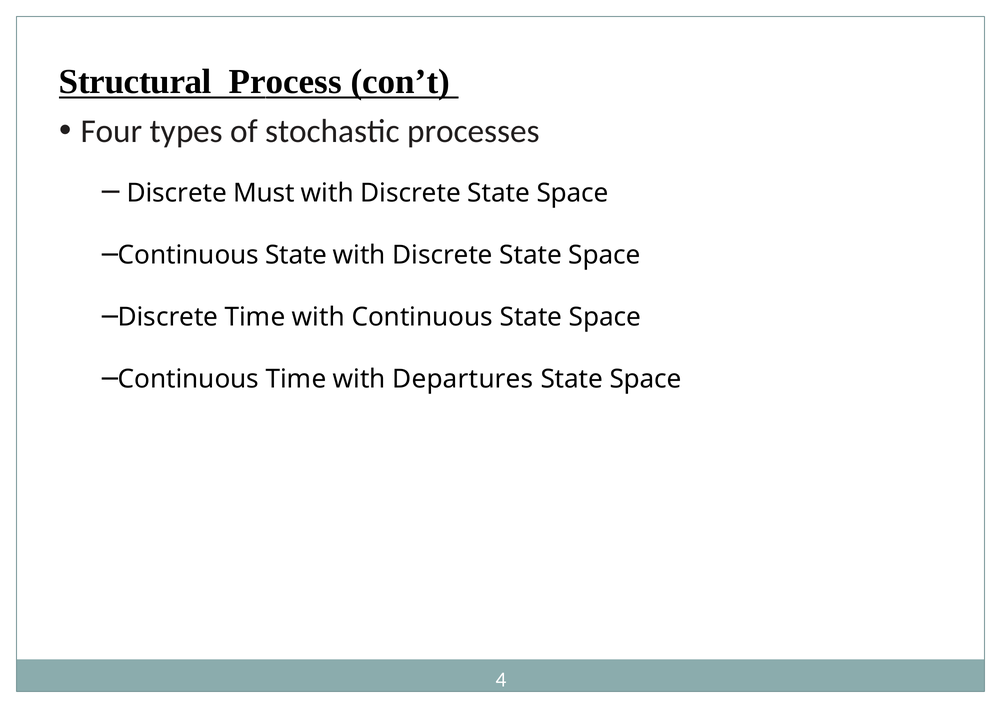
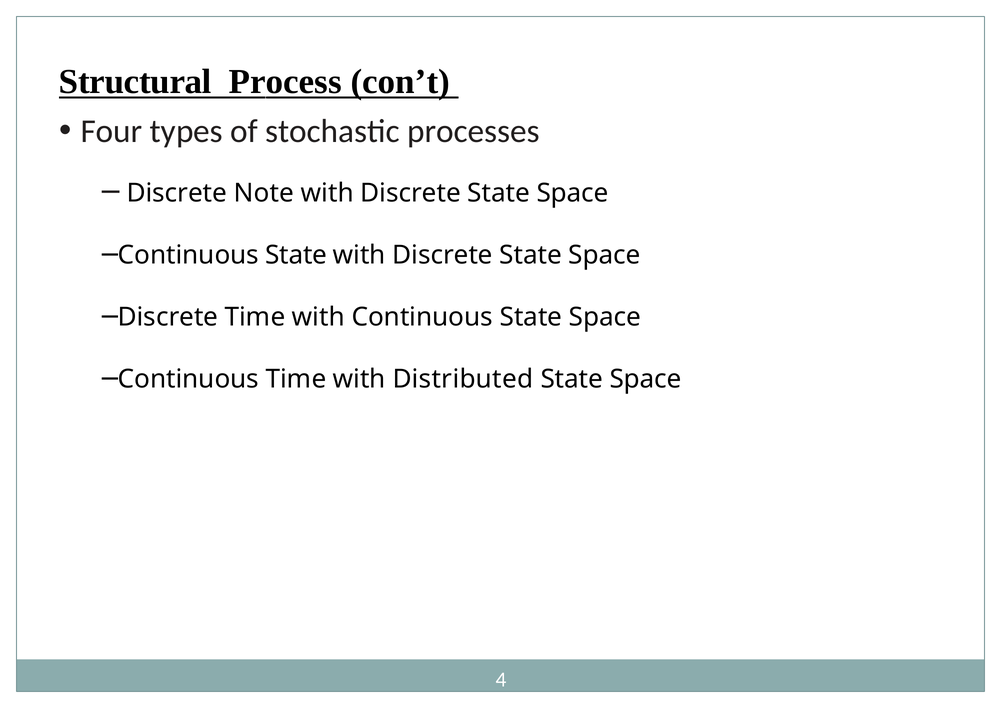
Must: Must -> Note
Departures: Departures -> Distributed
